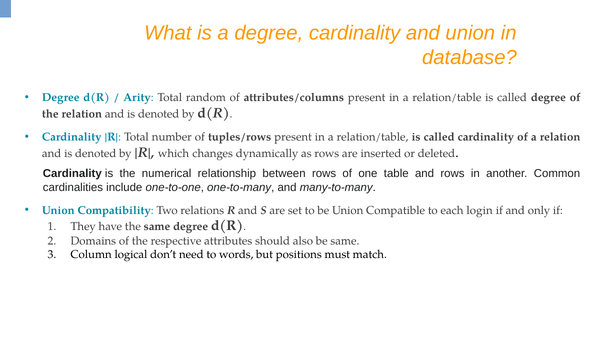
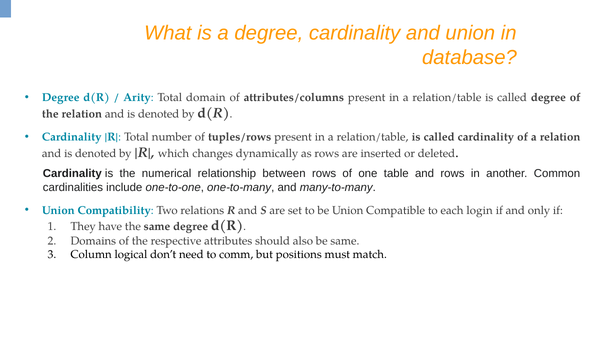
random: random -> domain
words: words -> comm
